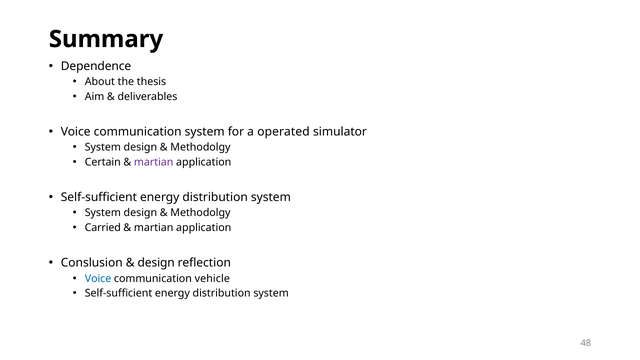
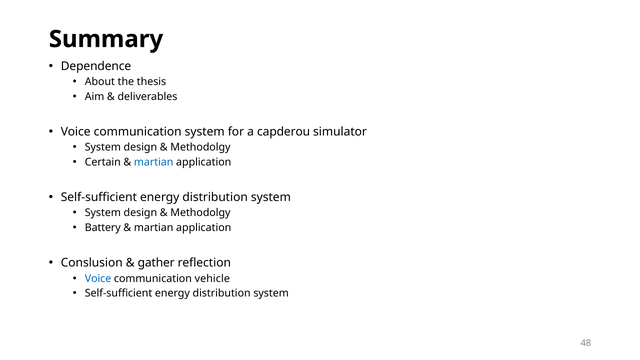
operated: operated -> capderou
martian at (154, 162) colour: purple -> blue
Carried: Carried -> Battery
design at (156, 263): design -> gather
